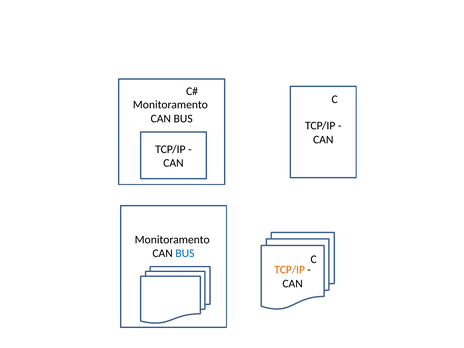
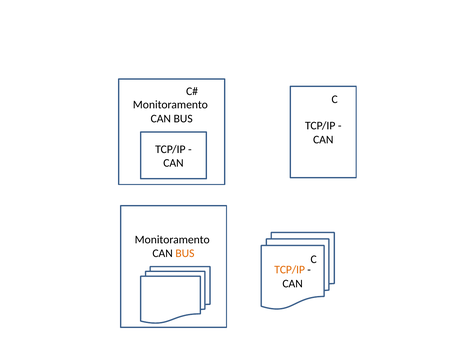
BUS at (185, 253) colour: blue -> orange
